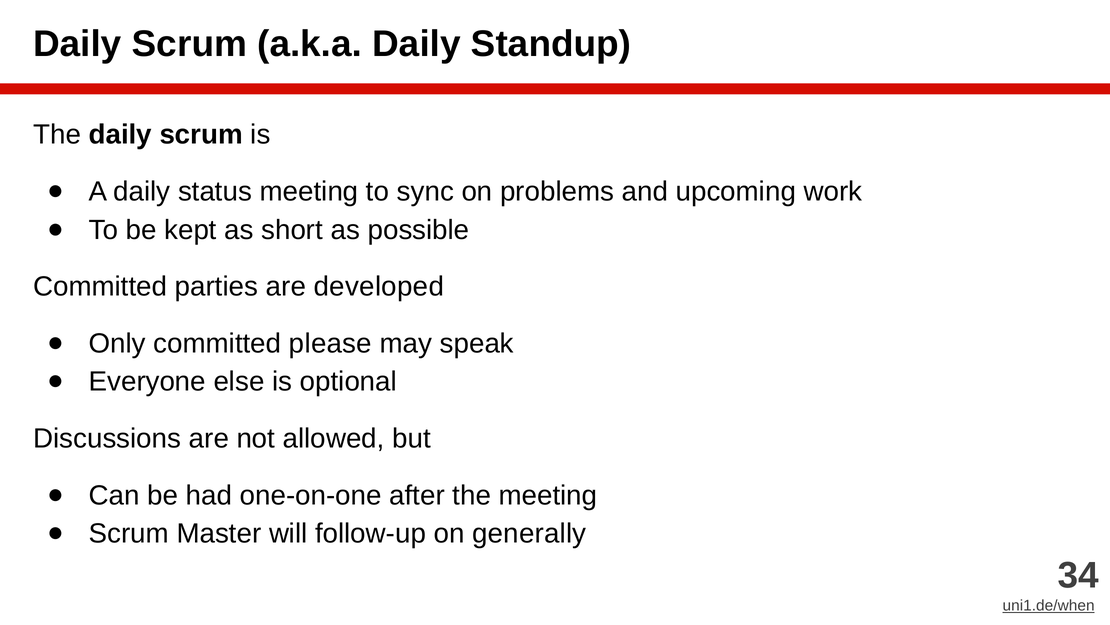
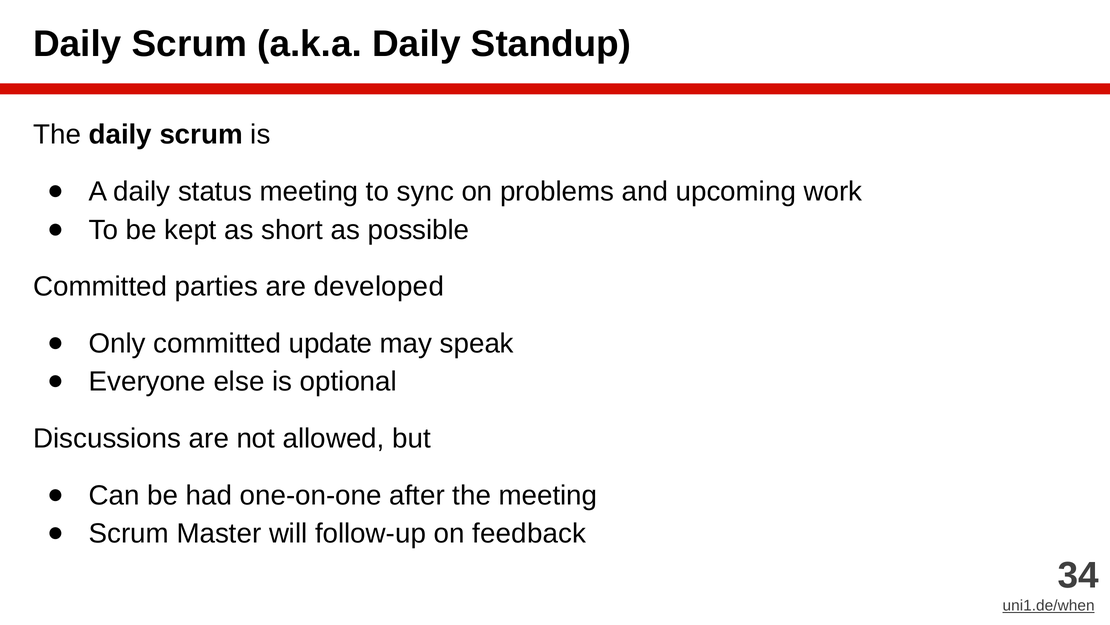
please: please -> update
generally: generally -> feedback
